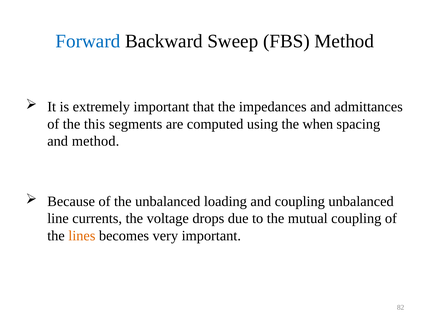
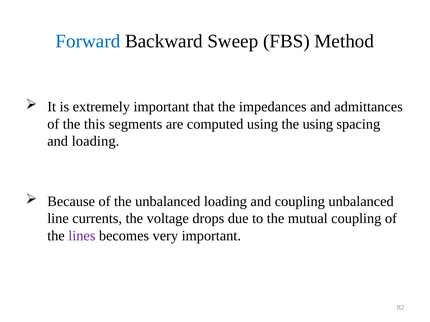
the when: when -> using
and method: method -> loading
lines colour: orange -> purple
